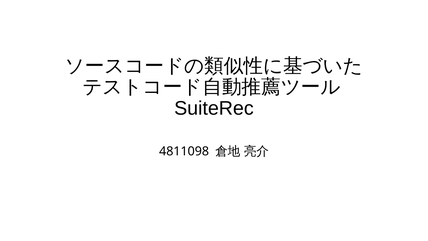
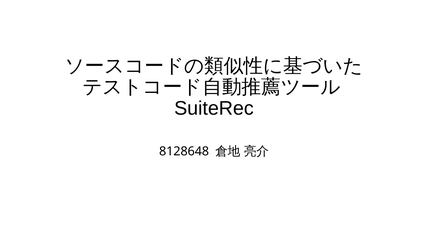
4811098: 4811098 -> 8128648
